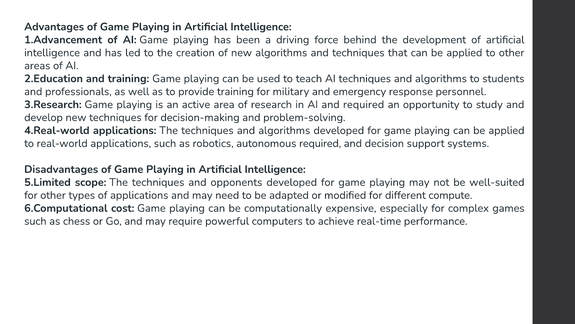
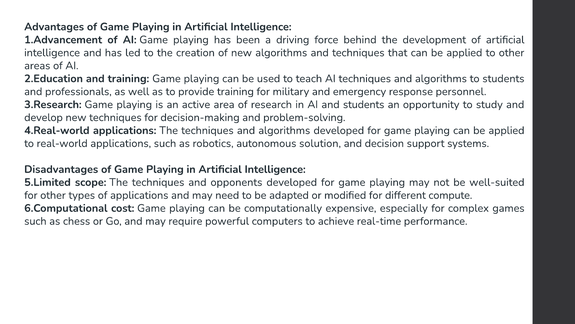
and required: required -> students
autonomous required: required -> solution
